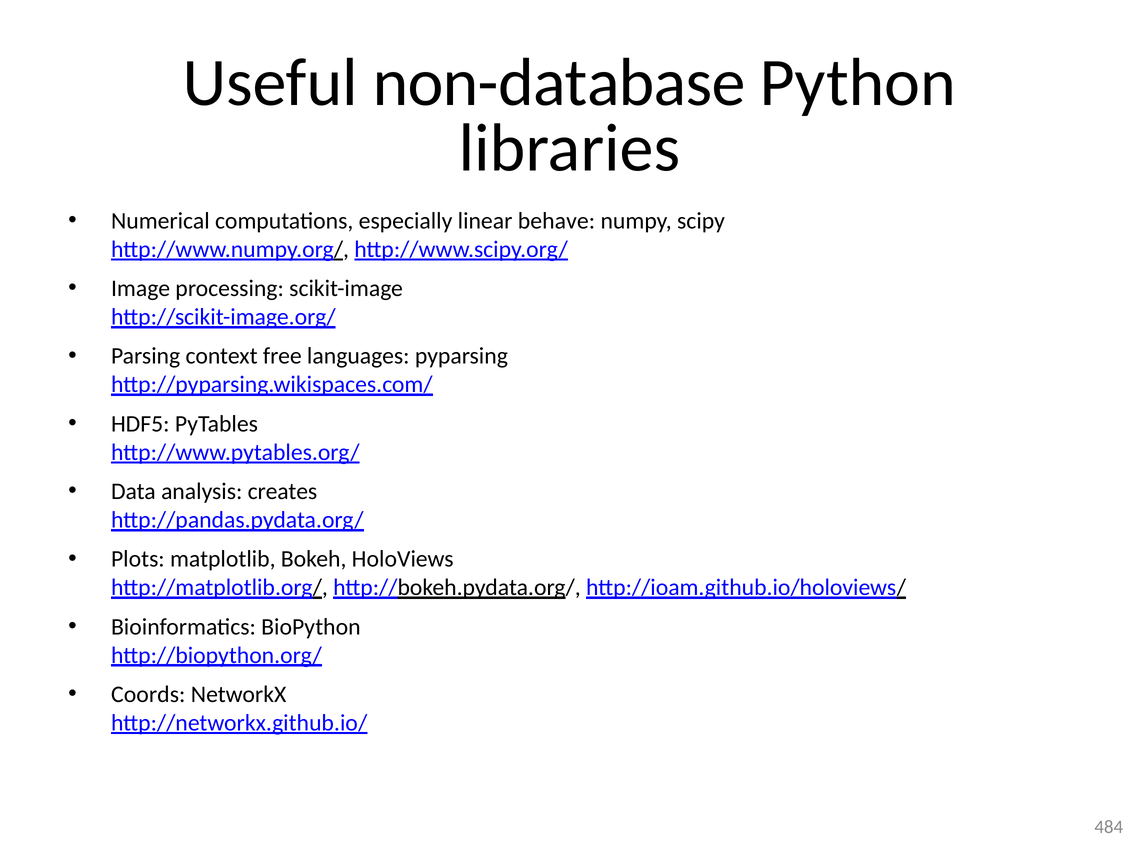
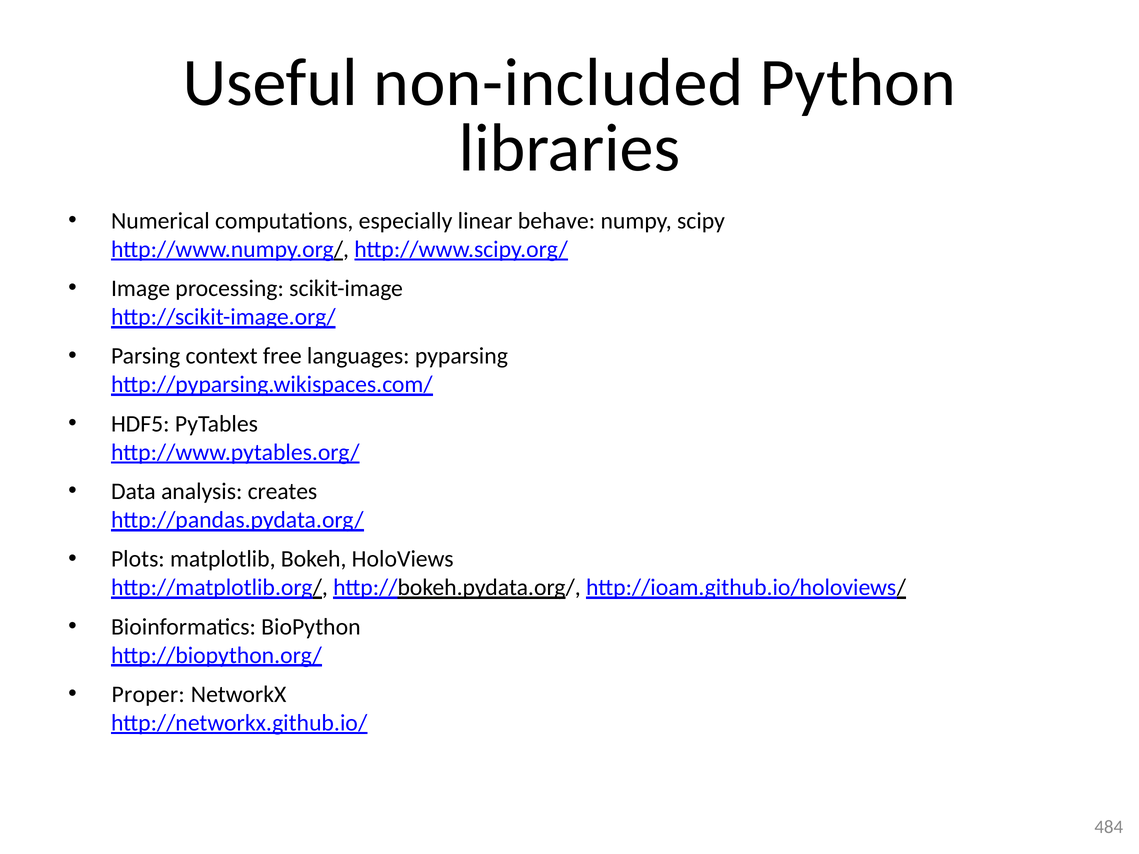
non-database: non-database -> non-included
Coords: Coords -> Proper
